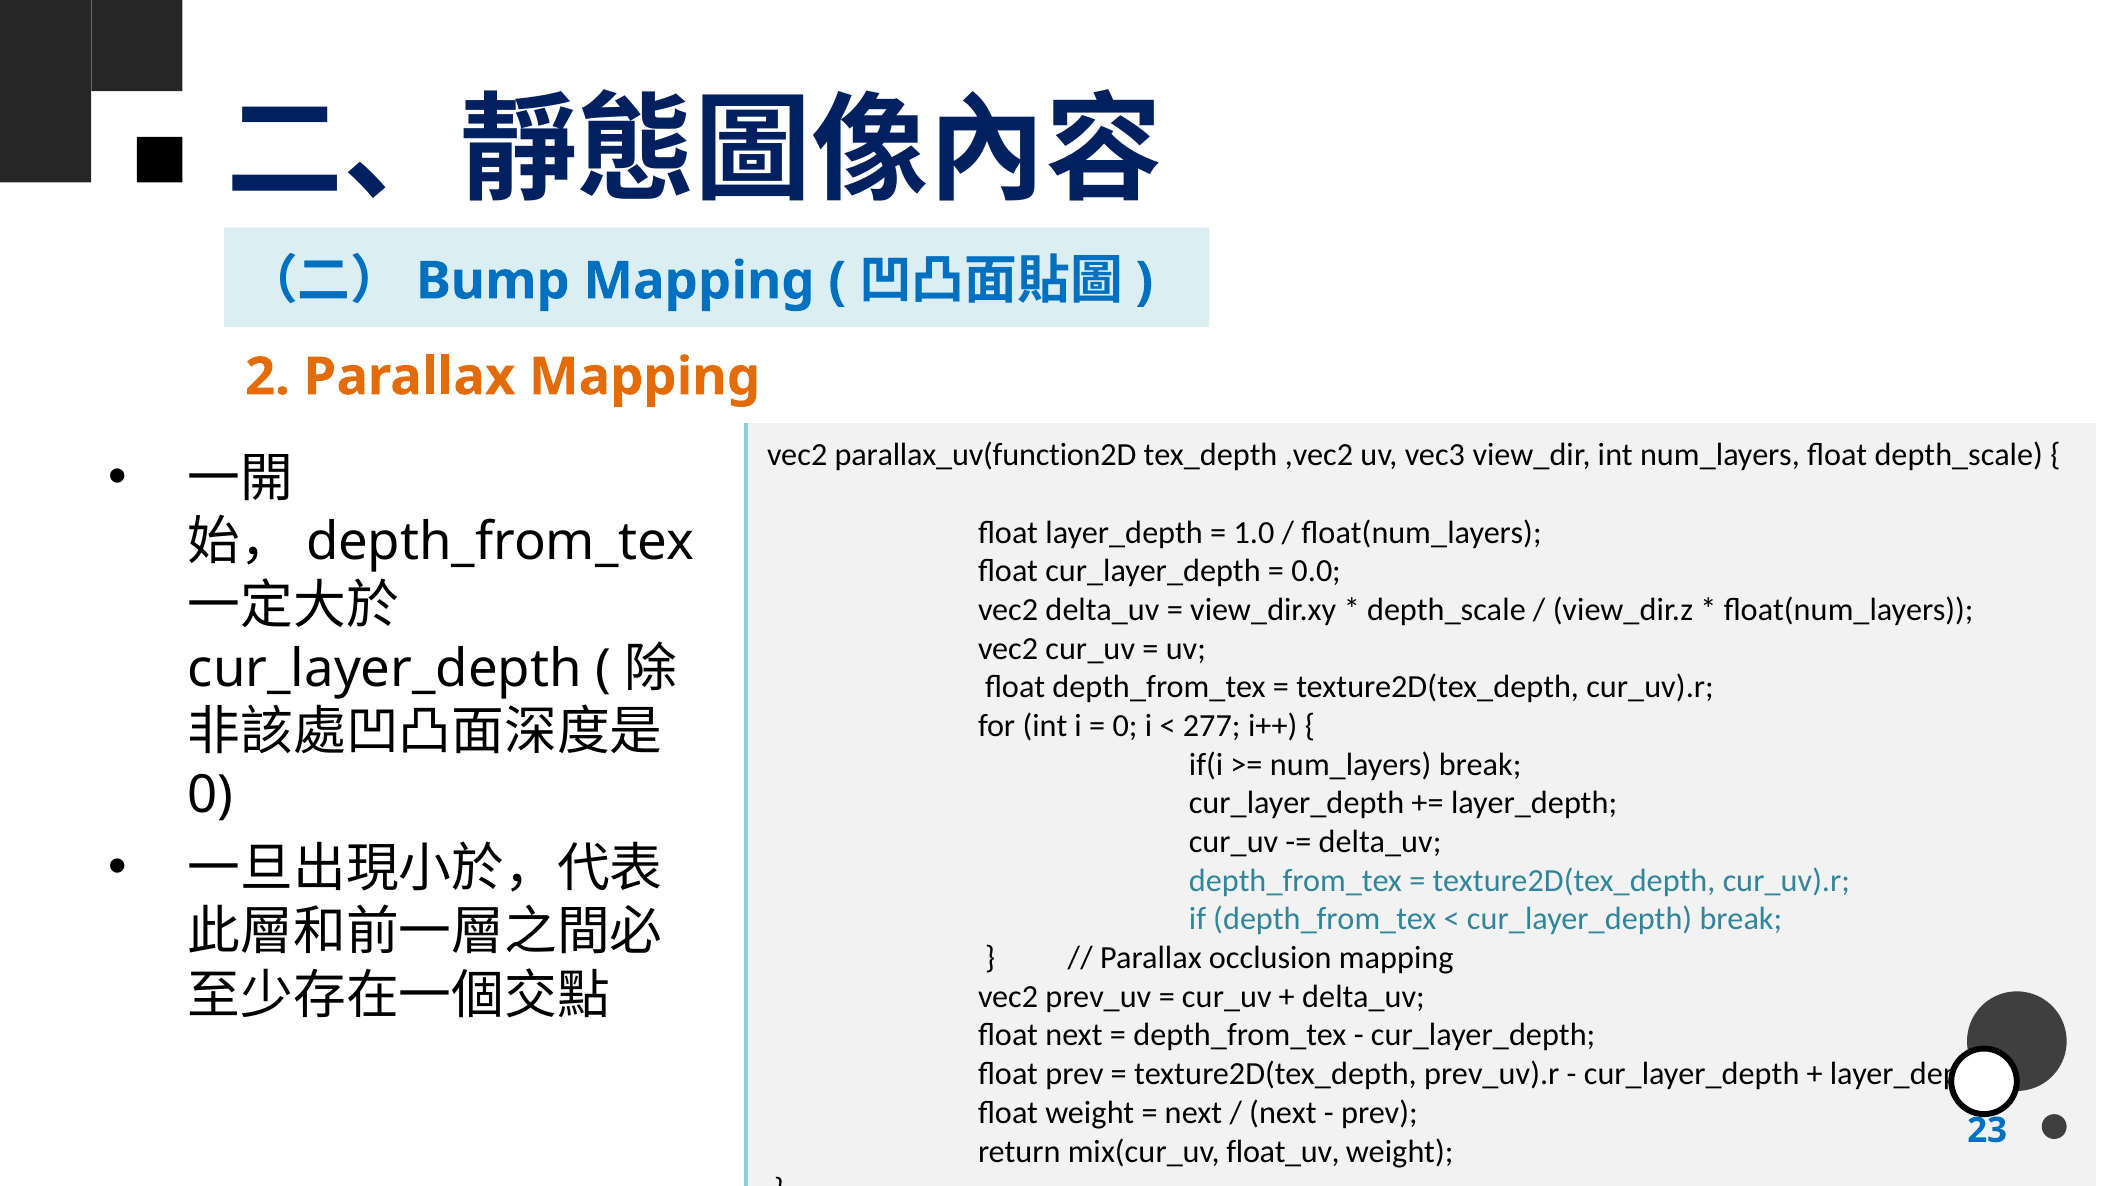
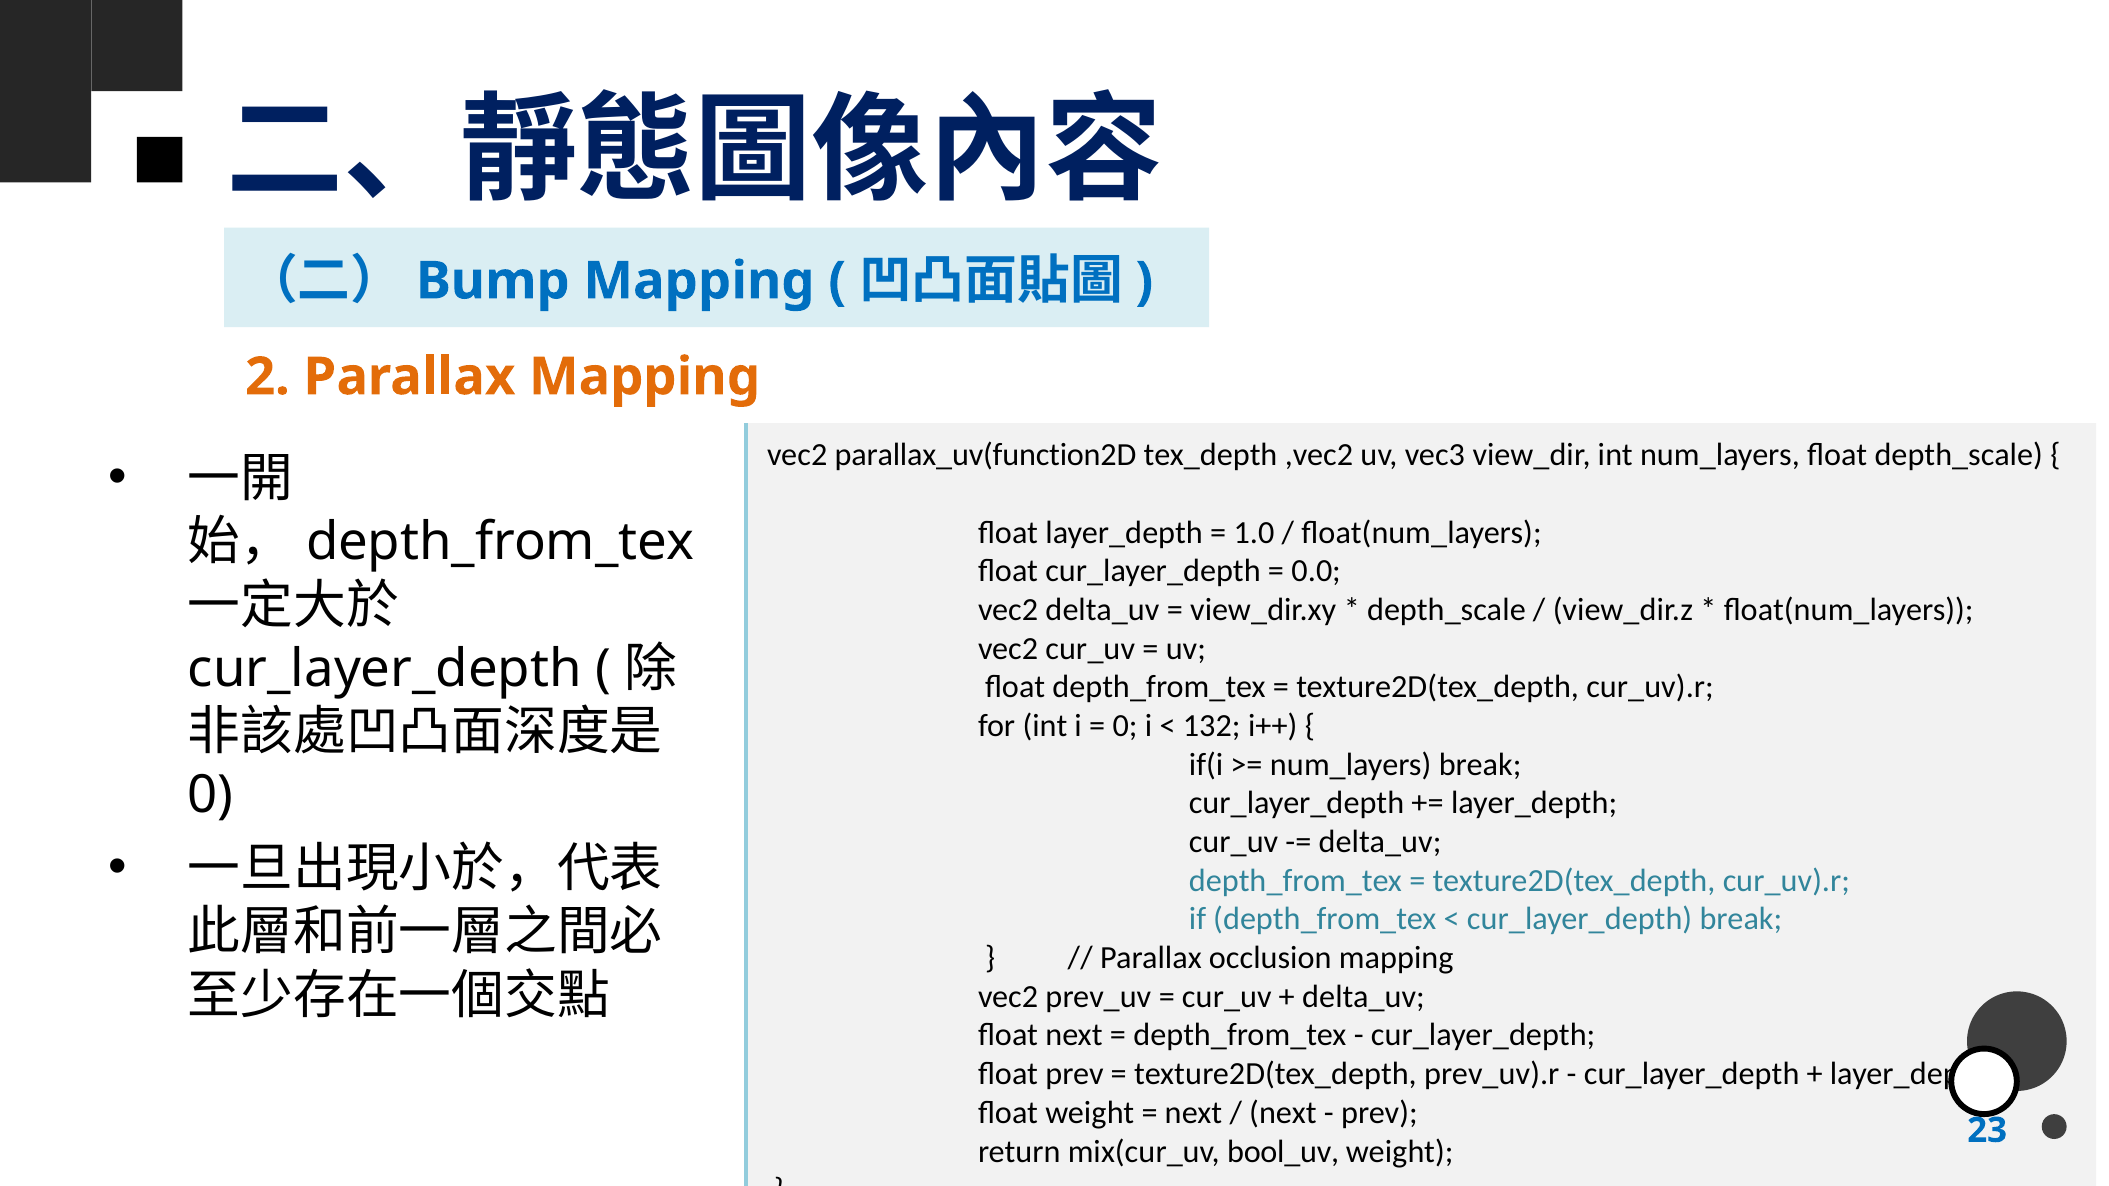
277: 277 -> 132
float_uv: float_uv -> bool_uv
